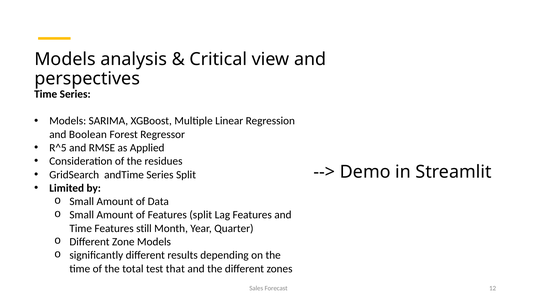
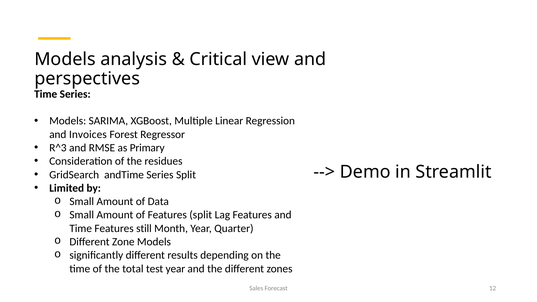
Boolean: Boolean -> Invoices
R^5: R^5 -> R^3
Applied: Applied -> Primary
test that: that -> year
